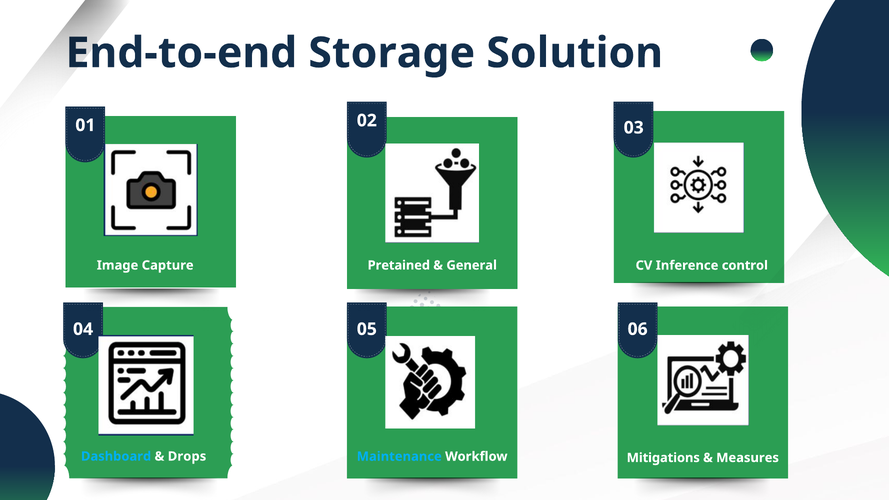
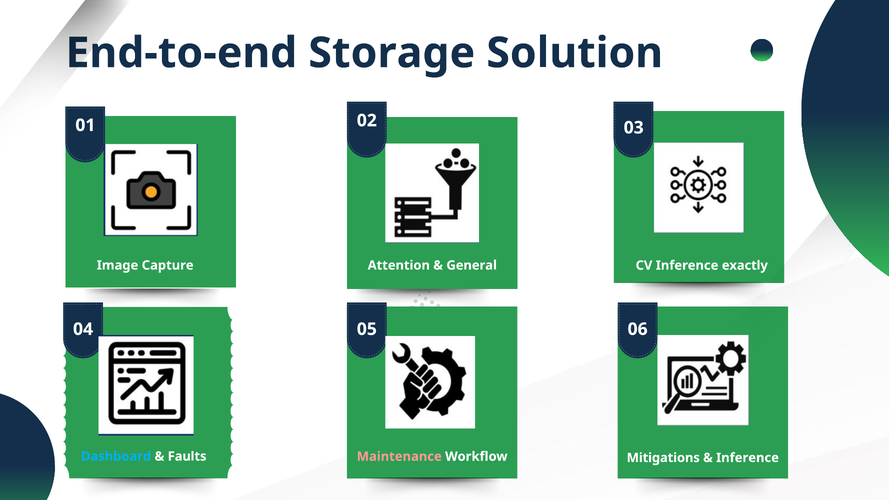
Pretained: Pretained -> Attention
control: control -> exactly
Drops: Drops -> Faults
Maintenance colour: light blue -> pink
Measures at (748, 458): Measures -> Inference
